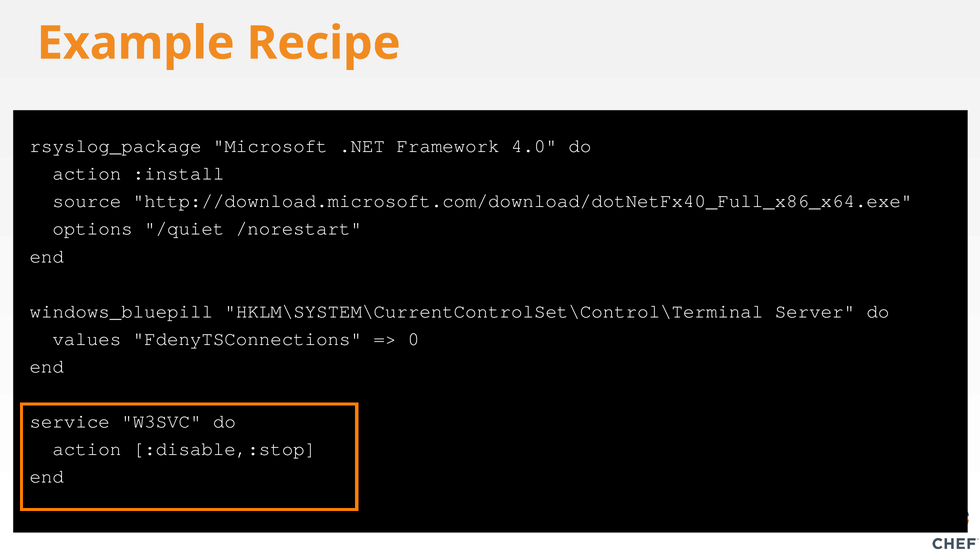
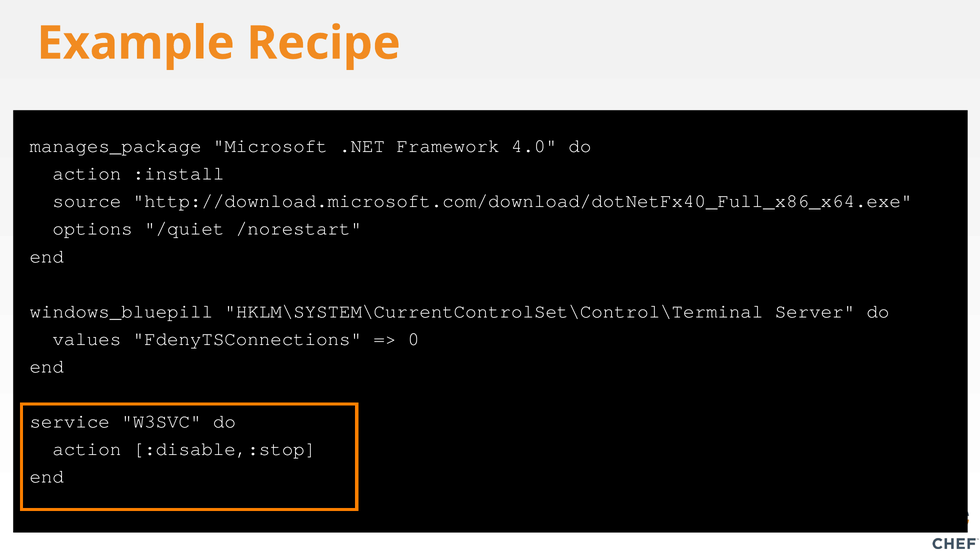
rsyslog_package: rsyslog_package -> manages_package
